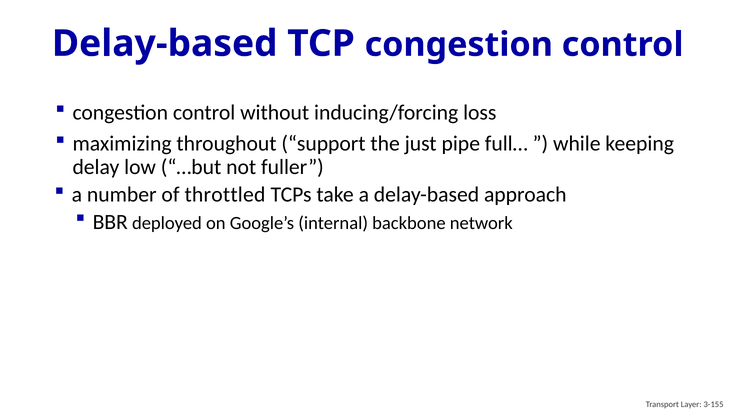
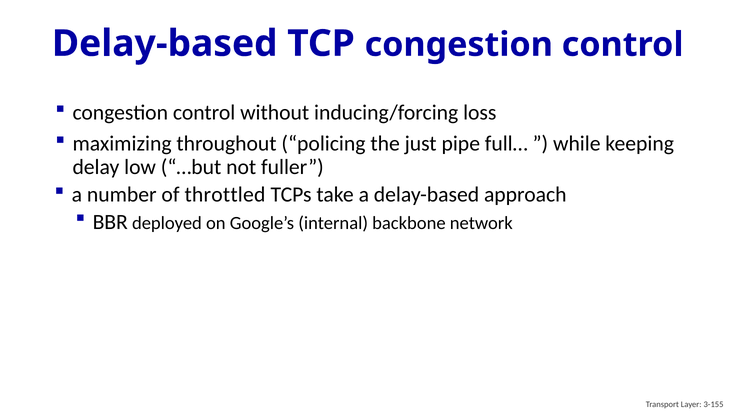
support: support -> policing
